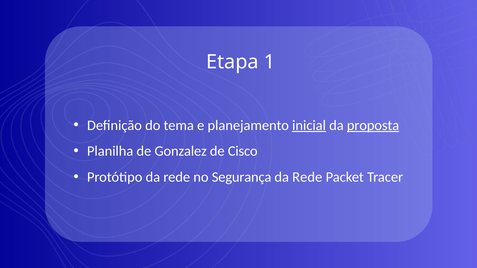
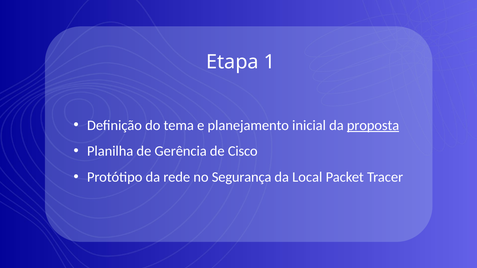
inicial underline: present -> none
Gonzalez: Gonzalez -> Gerência
Rede at (307, 177): Rede -> Local
